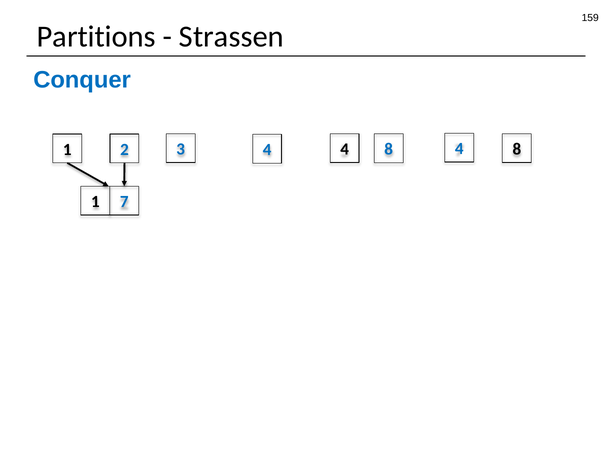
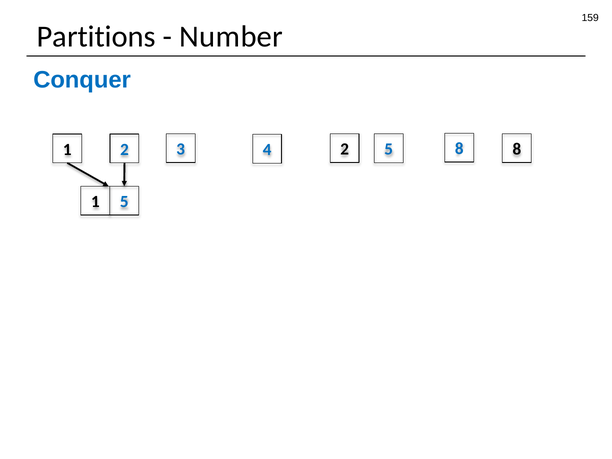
Strassen: Strassen -> Number
3 8: 8 -> 5
2 4: 4 -> 2
4 4: 4 -> 8
1 7: 7 -> 5
